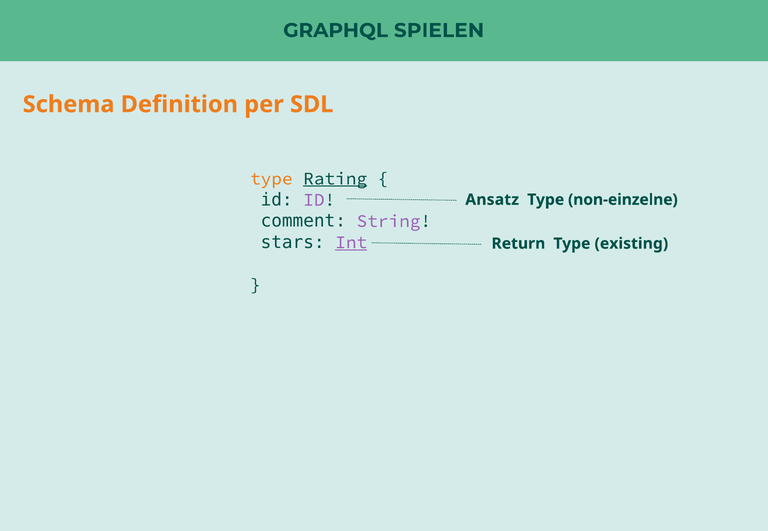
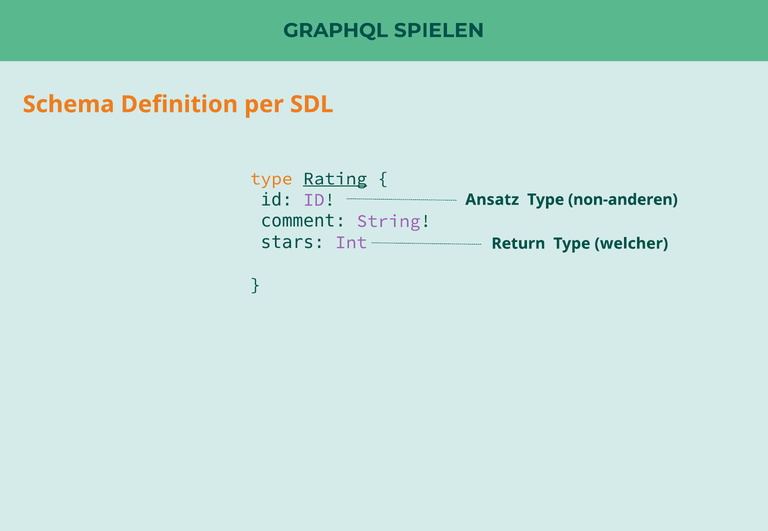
non-einzelne: non-einzelne -> non-anderen
Int underline: present -> none
existing: existing -> welcher
